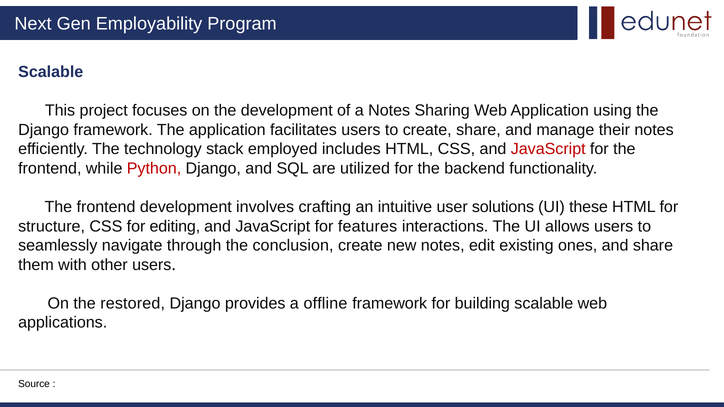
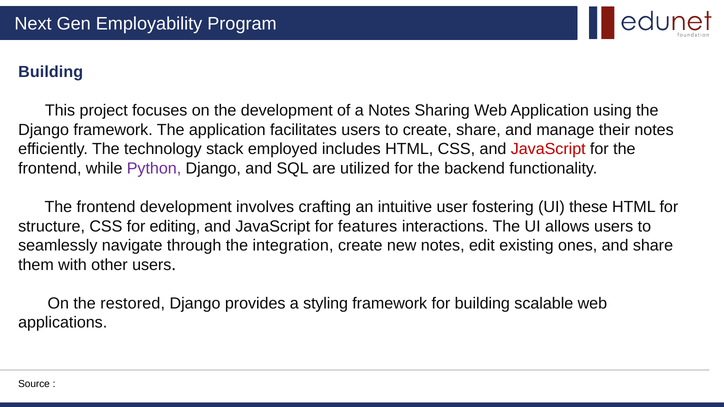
Scalable at (51, 72): Scalable -> Building
Python colour: red -> purple
solutions: solutions -> fostering
conclusion: conclusion -> integration
offline: offline -> styling
